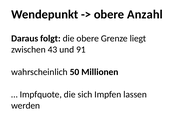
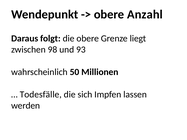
43: 43 -> 98
91: 91 -> 93
Impfquote: Impfquote -> Todesfälle
